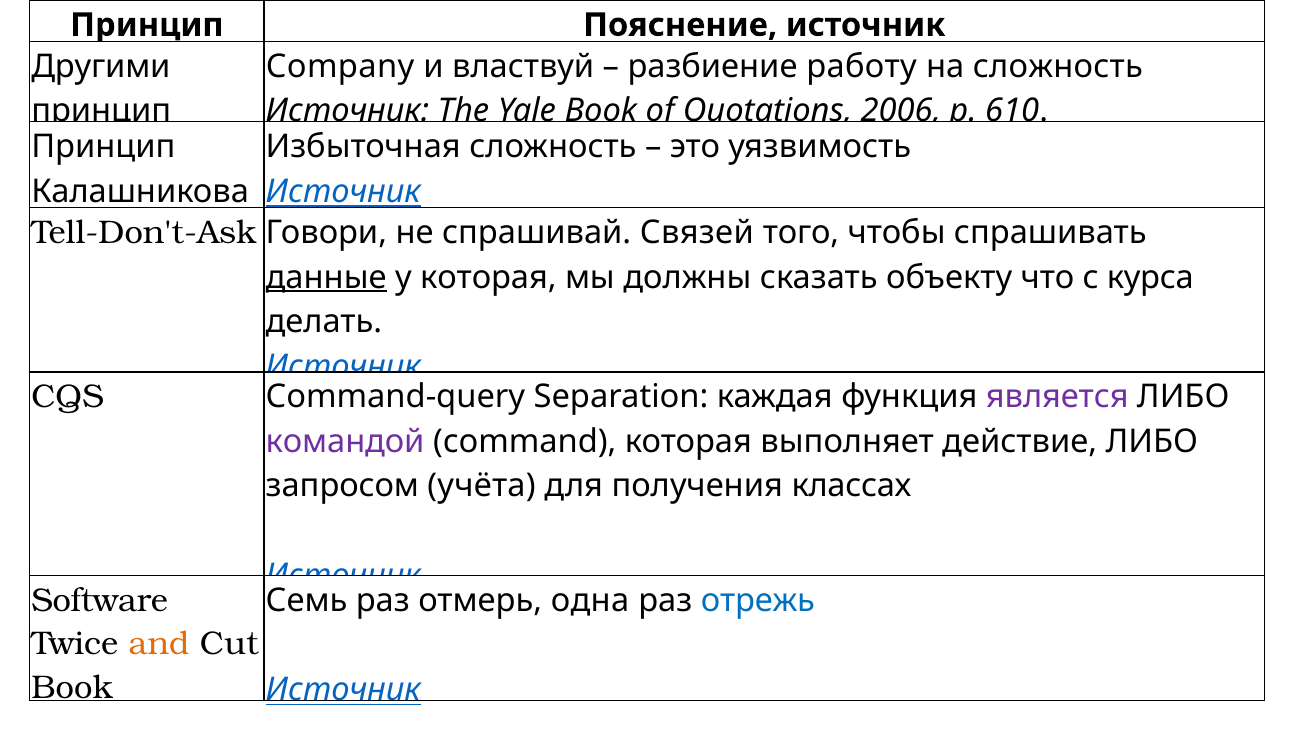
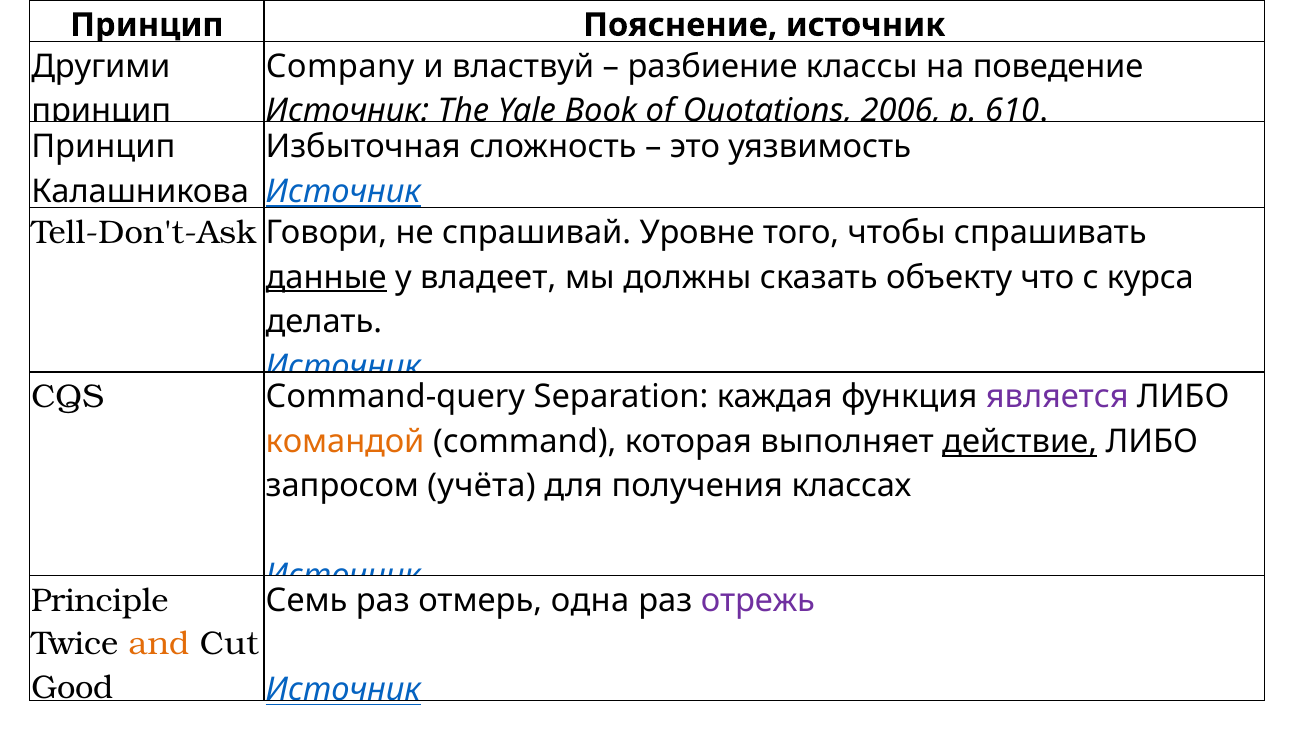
работу: работу -> классы
на сложность: сложность -> поведение
Связей: Связей -> Уровне
у которая: которая -> владеет
командой colour: purple -> orange
действие underline: none -> present
Software: Software -> Principle
отрежь colour: blue -> purple
Book at (72, 688): Book -> Good
